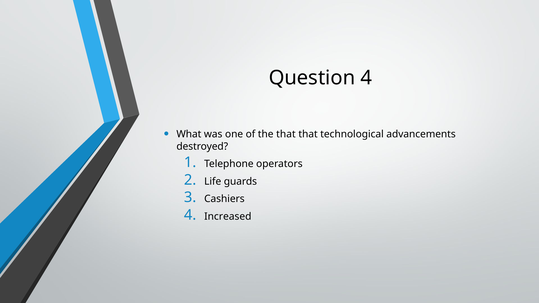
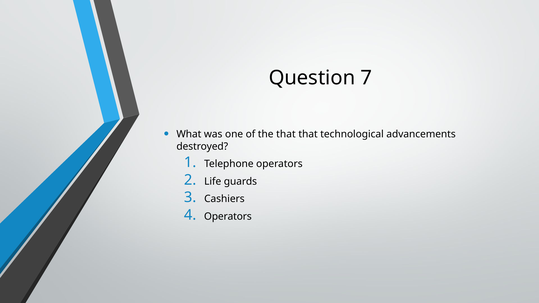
Question 4: 4 -> 7
Increased at (228, 217): Increased -> Operators
